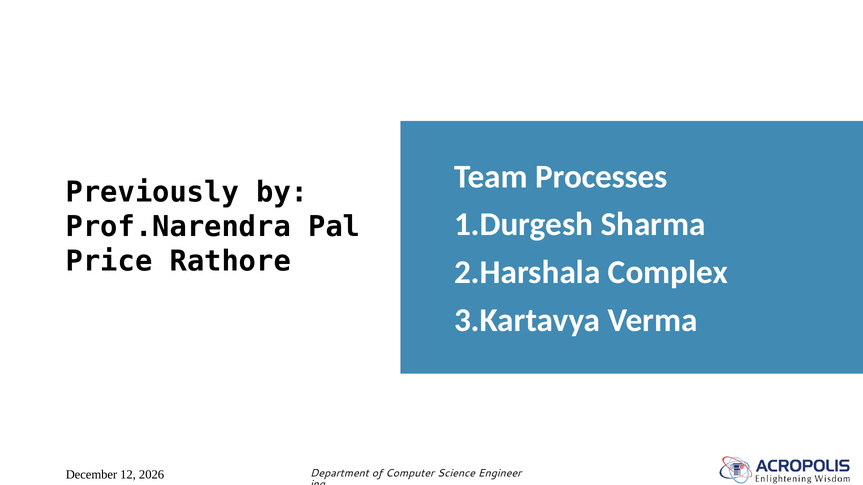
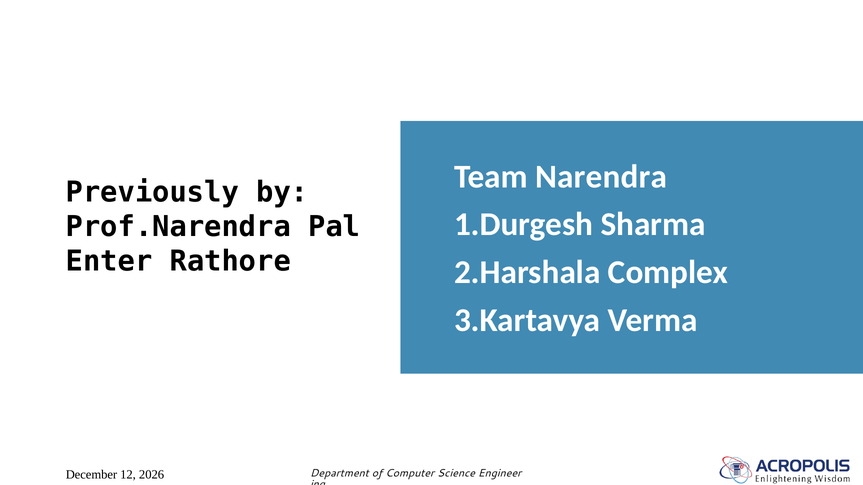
Processes: Processes -> Narendra
Price: Price -> Enter
